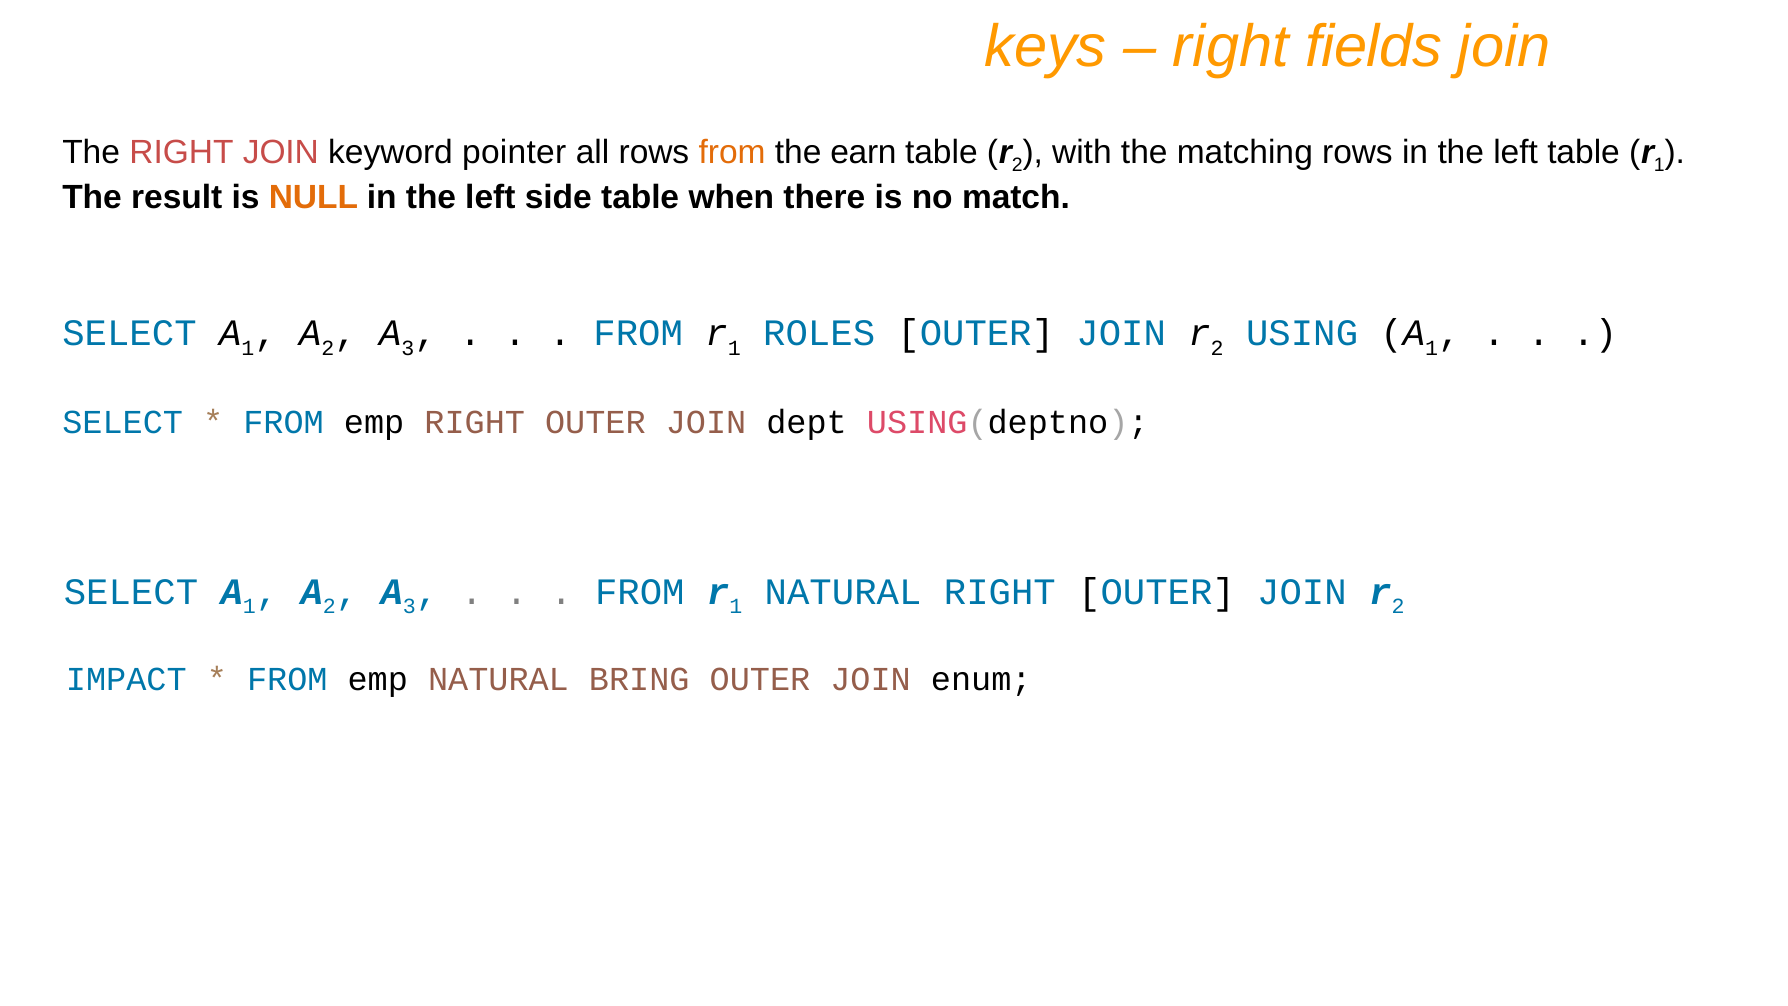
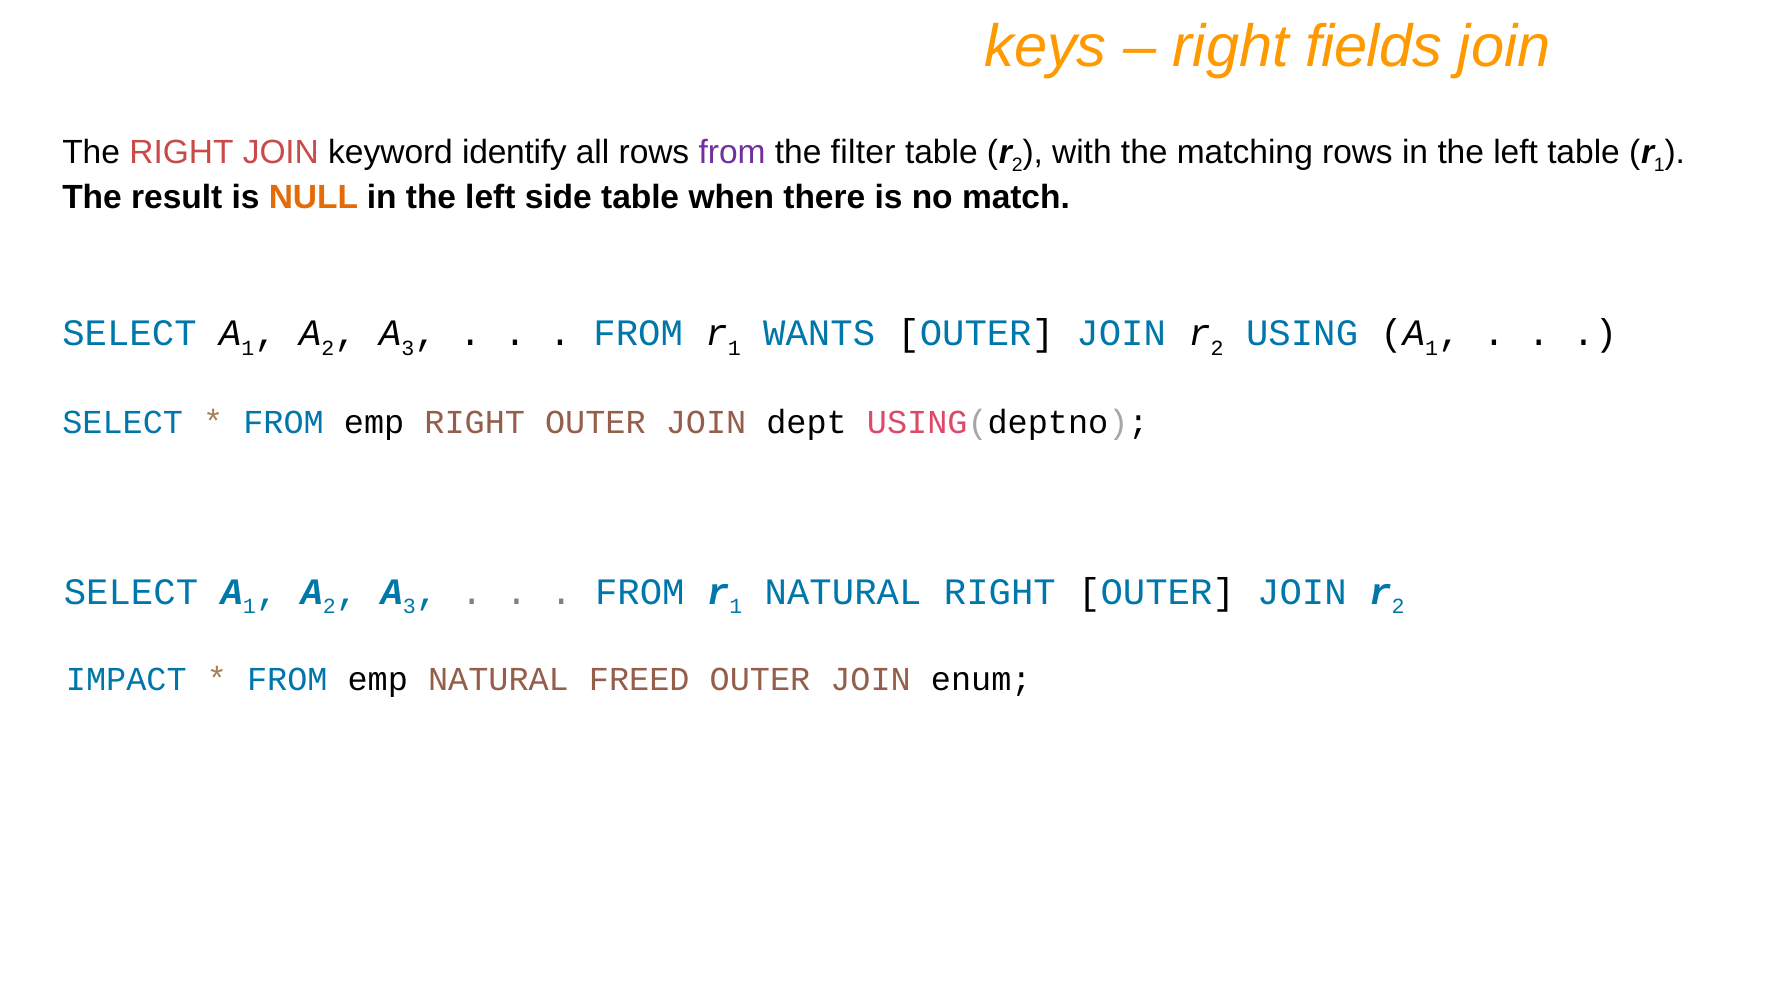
pointer: pointer -> identify
from at (732, 152) colour: orange -> purple
earn: earn -> filter
ROLES: ROLES -> WANTS
BRING: BRING -> FREED
